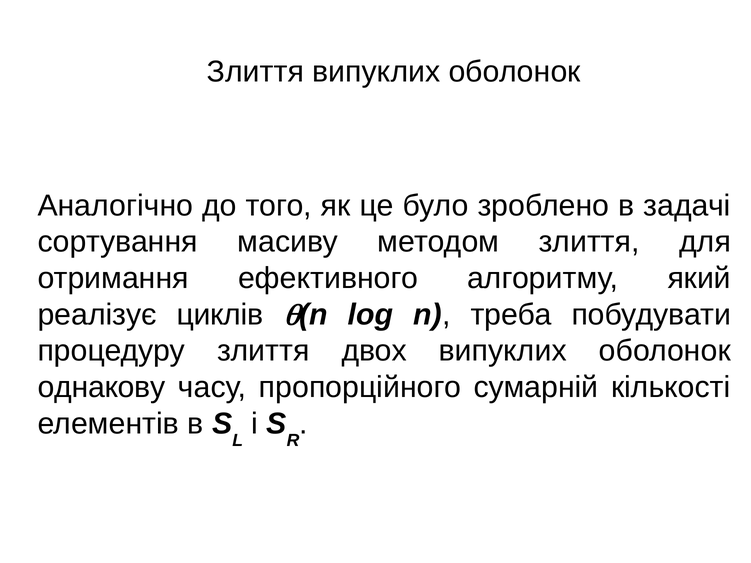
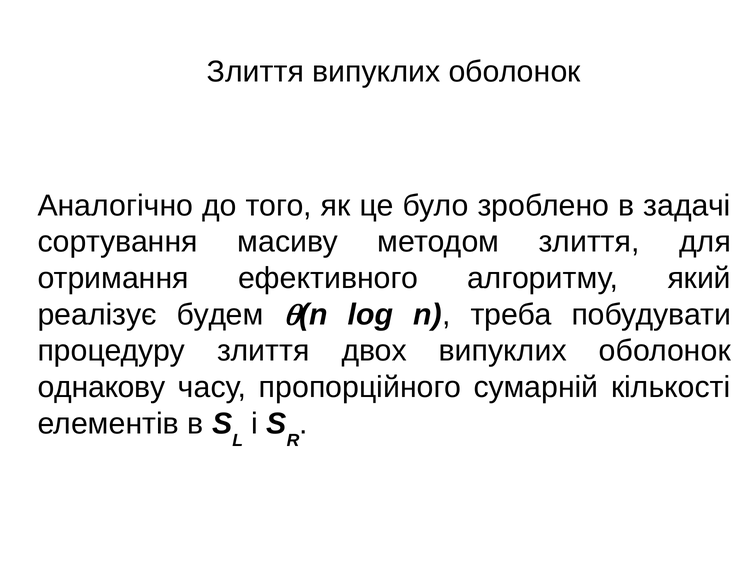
циклів: циклів -> будем
